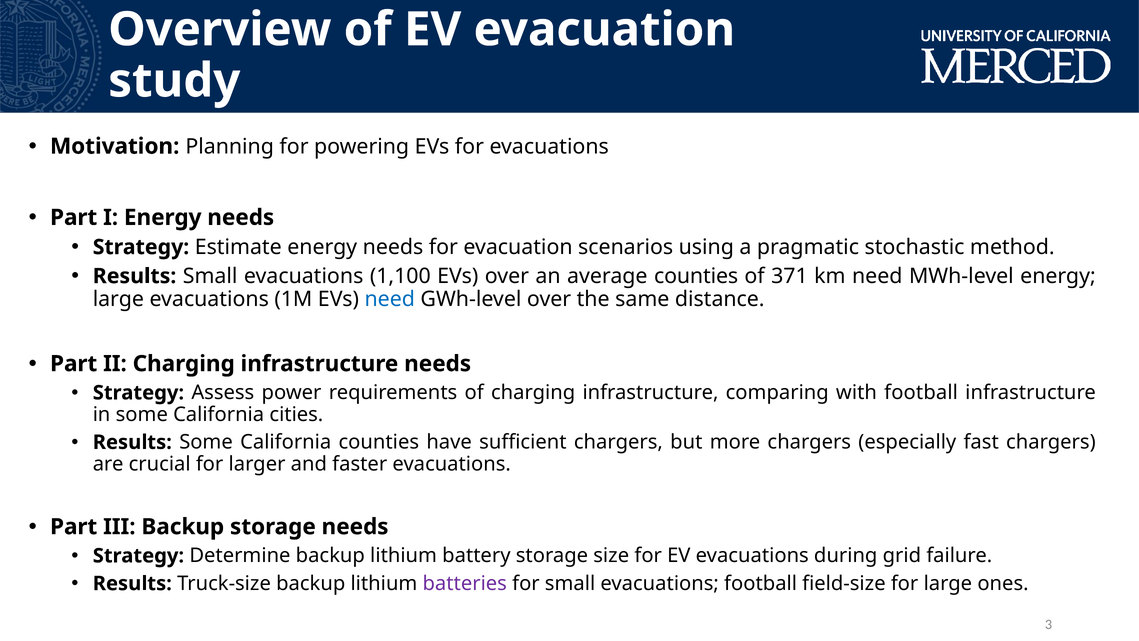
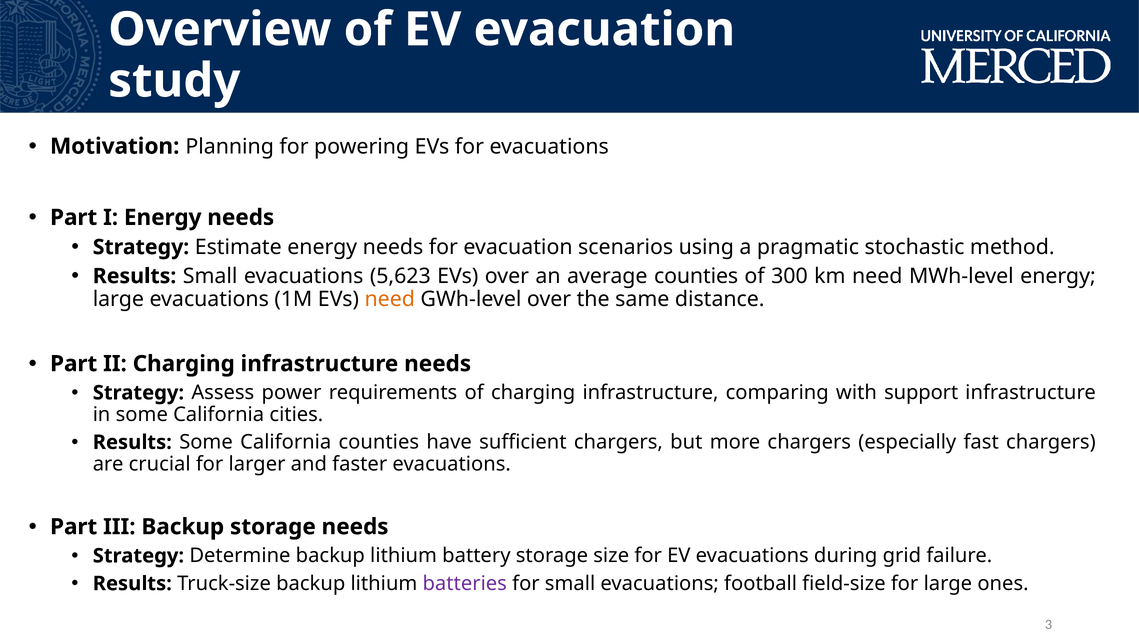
1,100: 1,100 -> 5,623
371: 371 -> 300
need at (390, 299) colour: blue -> orange
with football: football -> support
